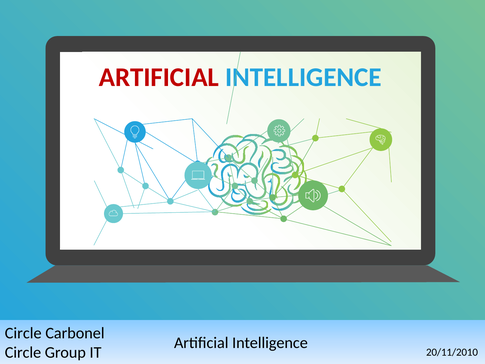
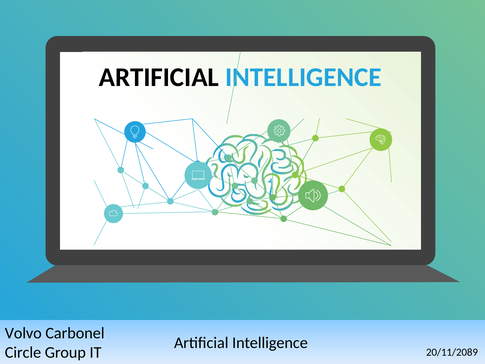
ARTIFICIAL at (159, 77) colour: red -> black
Circle at (23, 333): Circle -> Volvo
20/11/2010: 20/11/2010 -> 20/11/2089
